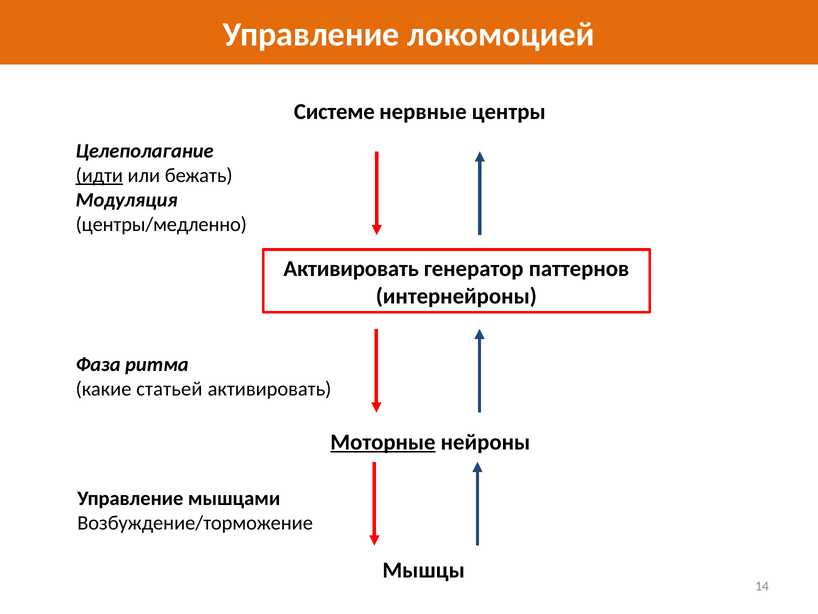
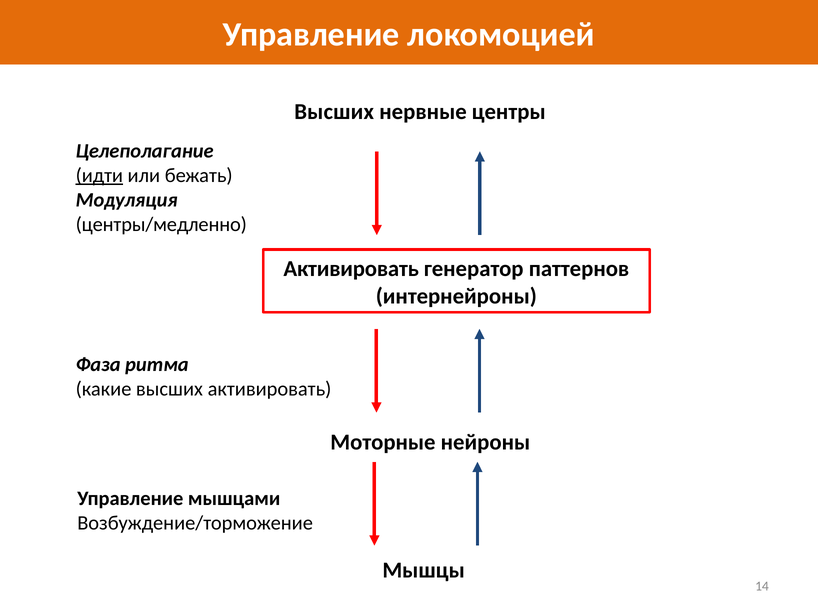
Системе at (334, 112): Системе -> Высших
какие статьей: статьей -> высших
Моторные underline: present -> none
